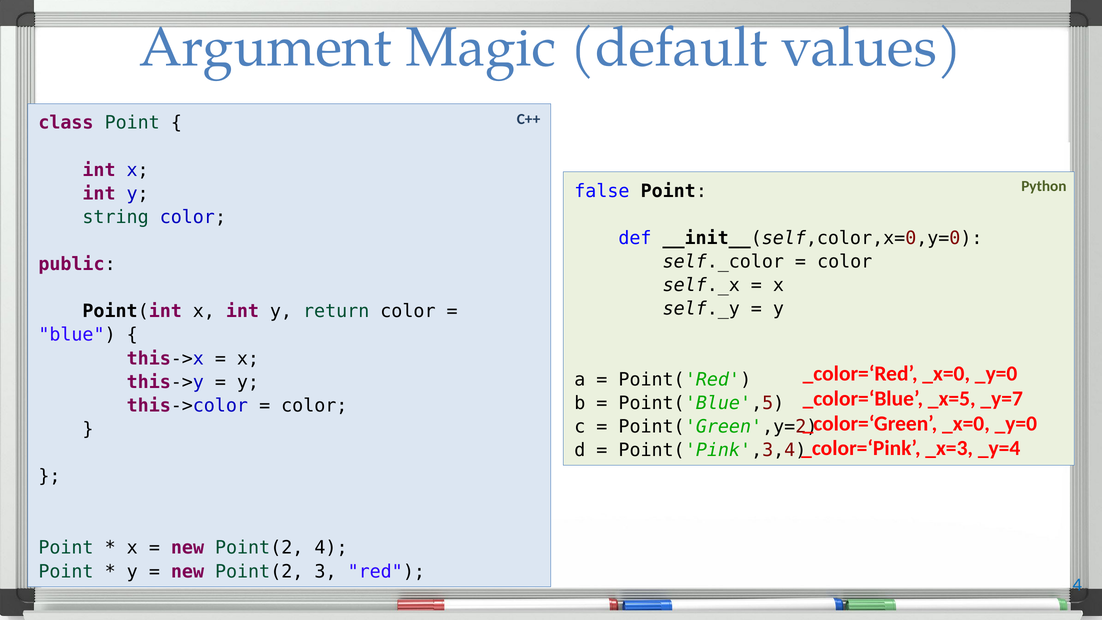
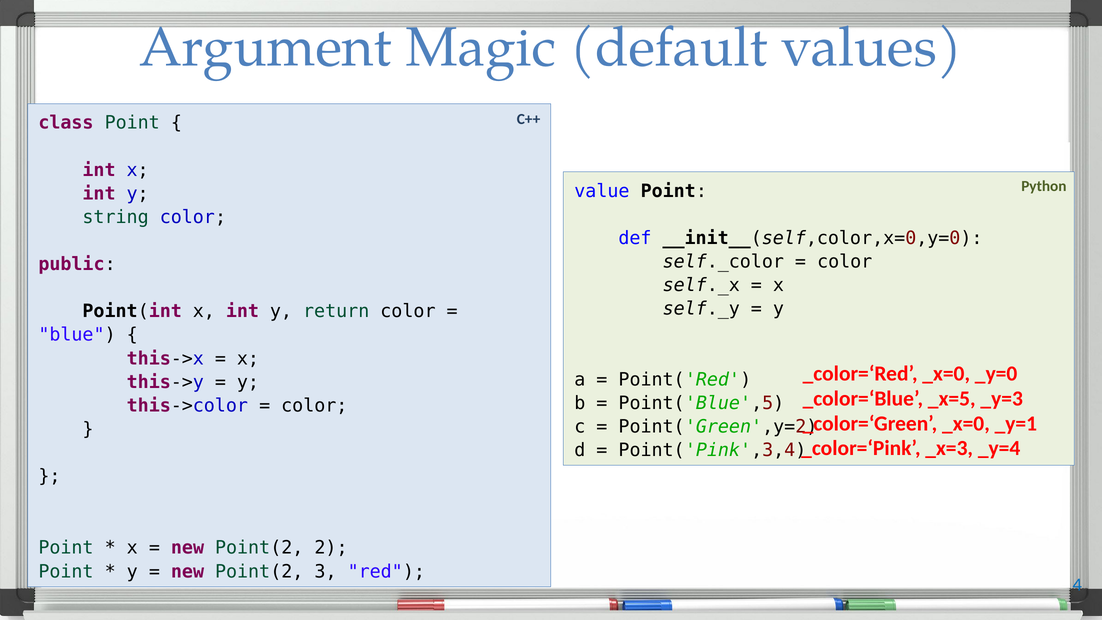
false: false -> value
_y=7: _y=7 -> _y=3
_color=‘Green _x=0 _y=0: _y=0 -> _y=1
Point(2 4: 4 -> 2
